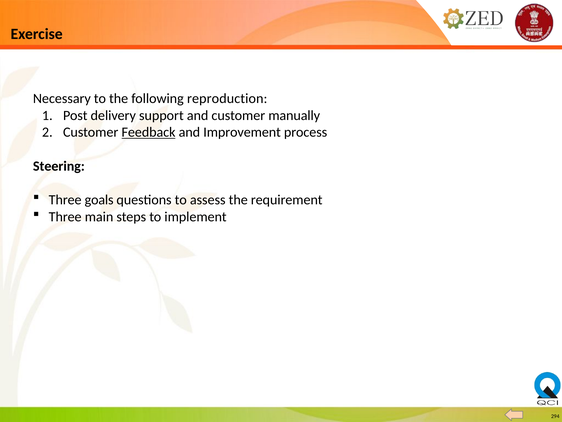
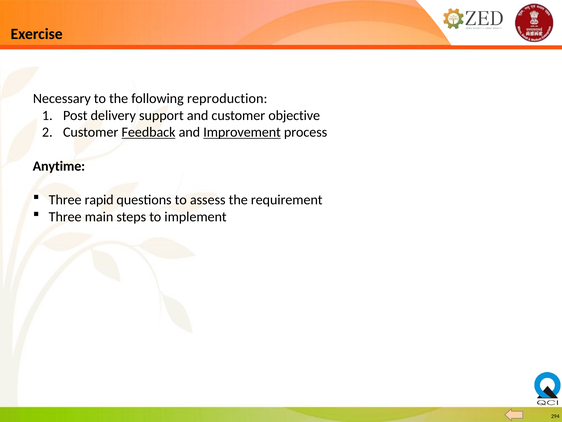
manually: manually -> objective
Improvement underline: none -> present
Steering: Steering -> Anytime
goals: goals -> rapid
